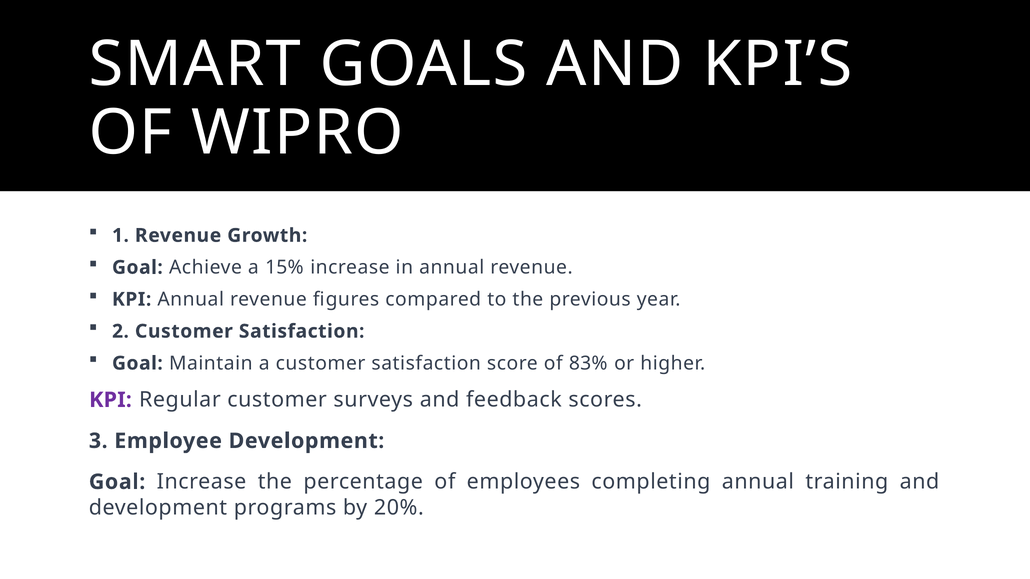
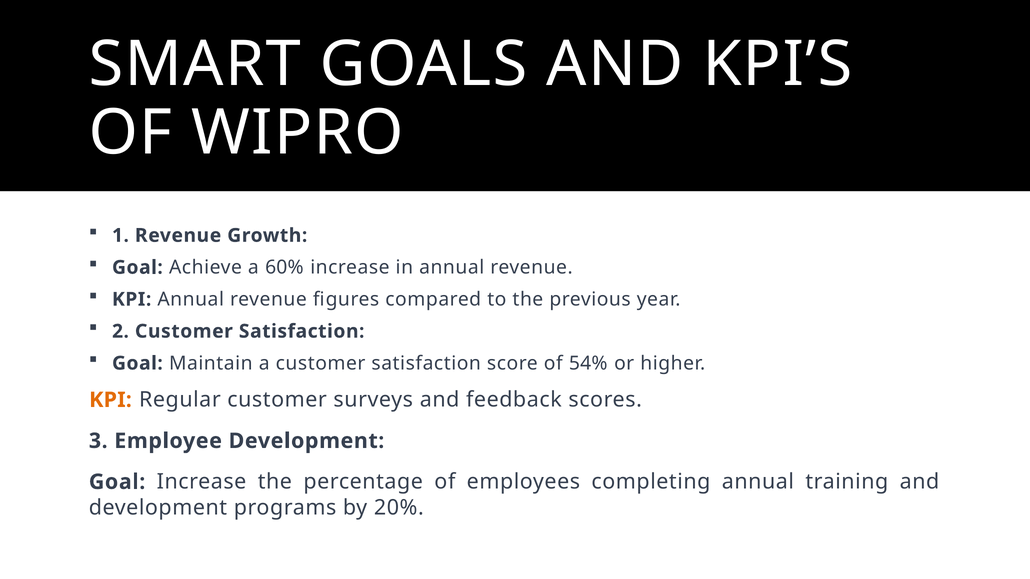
15%: 15% -> 60%
83%: 83% -> 54%
KPI at (111, 400) colour: purple -> orange
